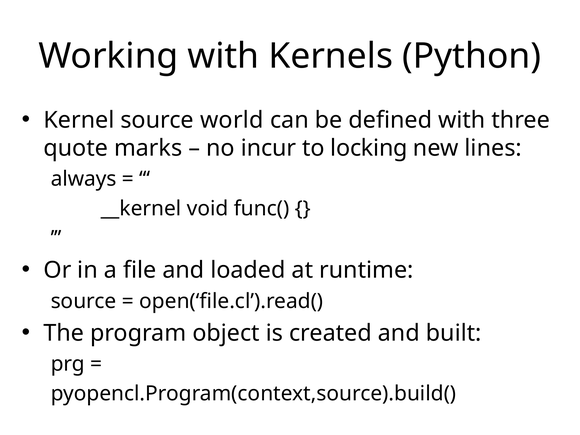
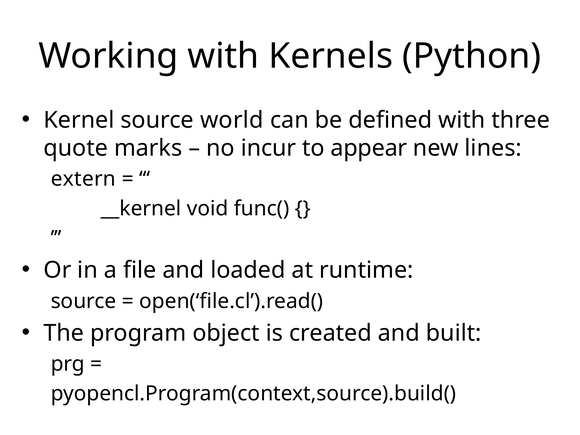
locking: locking -> appear
always: always -> extern
